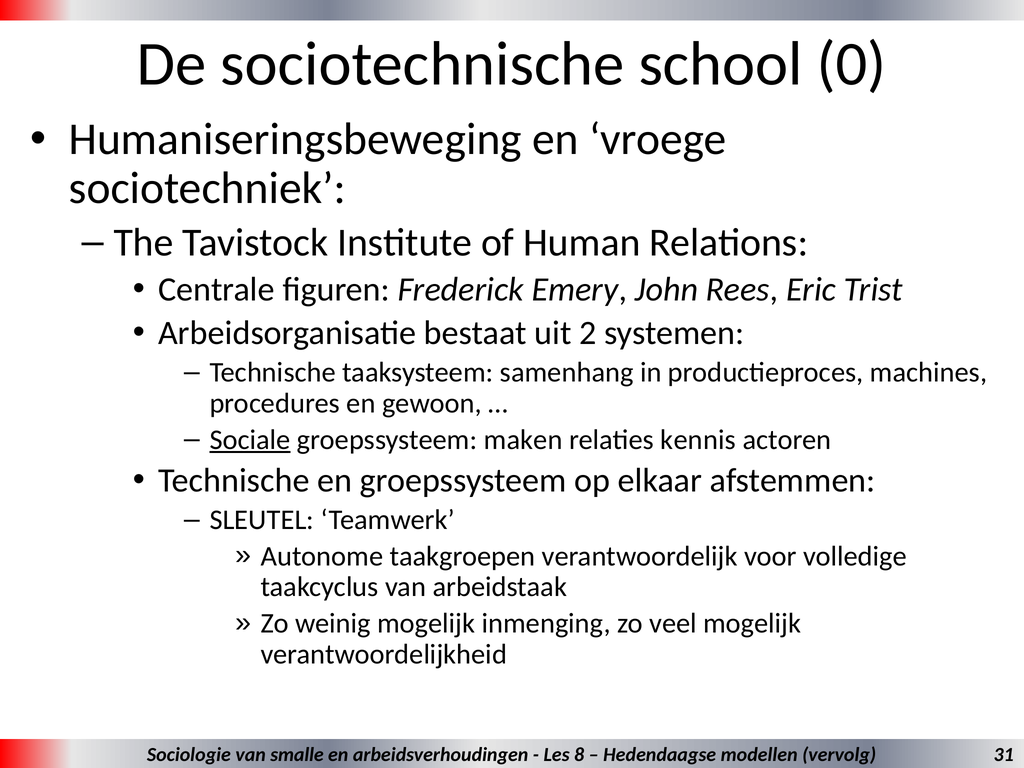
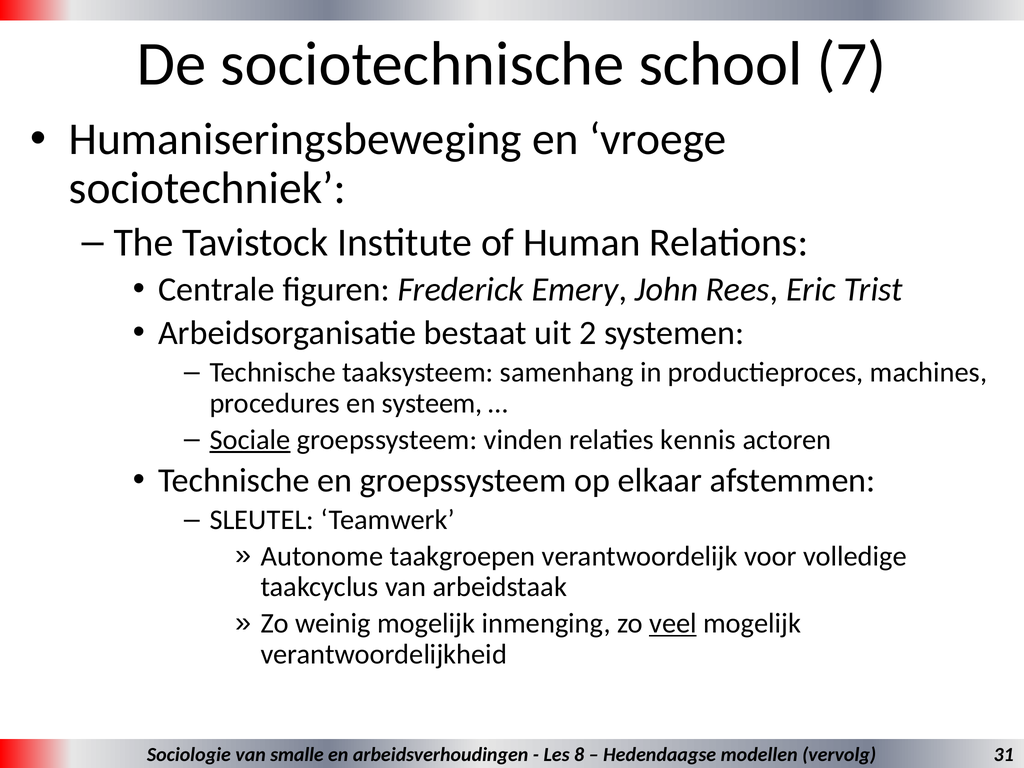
0: 0 -> 7
gewoon: gewoon -> systeem
maken: maken -> vinden
veel underline: none -> present
